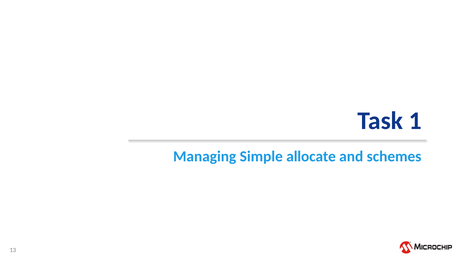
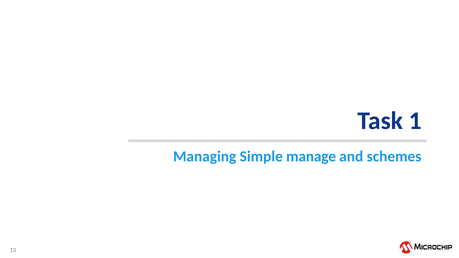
allocate: allocate -> manage
